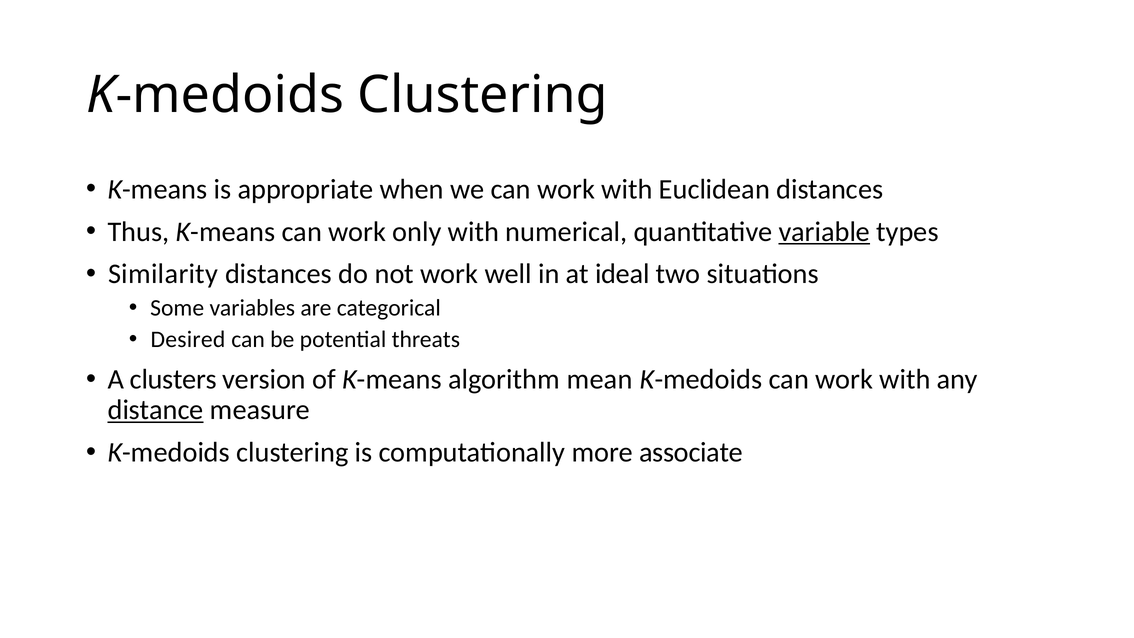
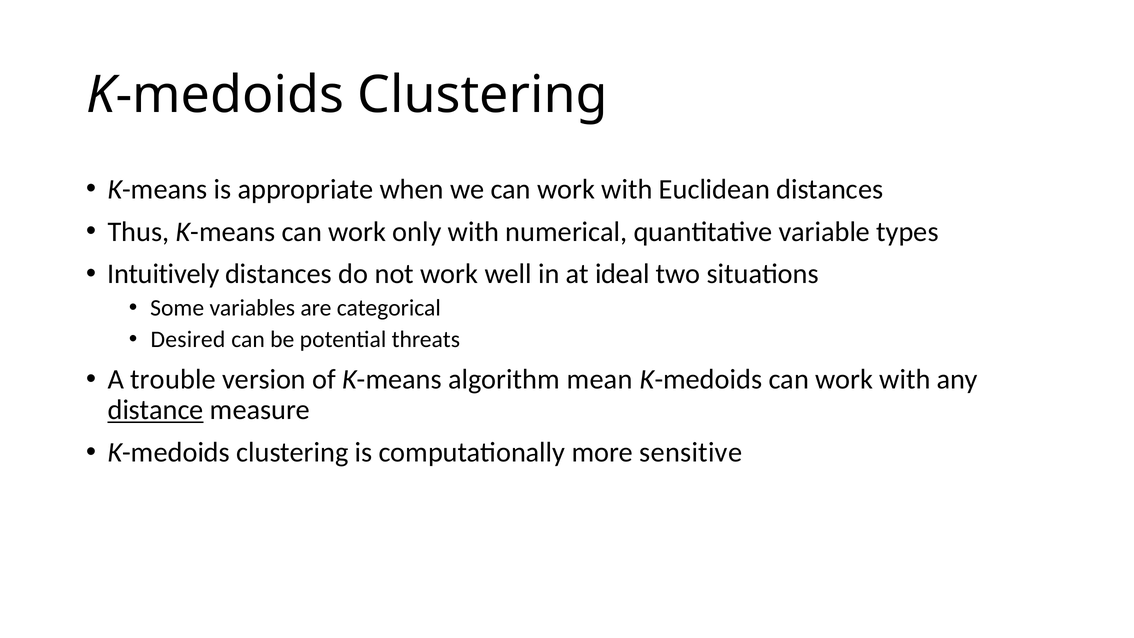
variable underline: present -> none
Similarity: Similarity -> Intuitively
clusters: clusters -> trouble
associate: associate -> sensitive
